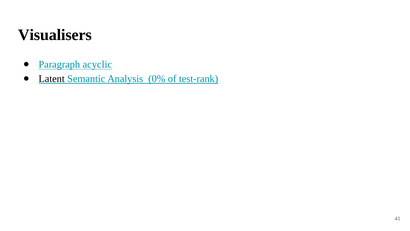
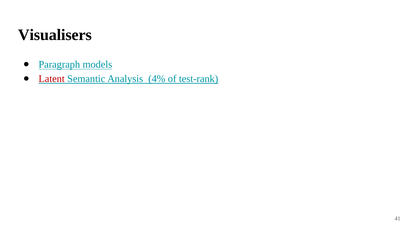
acyclic: acyclic -> models
Latent colour: black -> red
0%: 0% -> 4%
